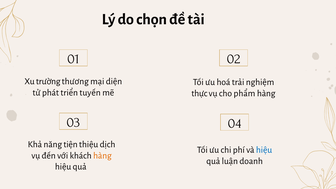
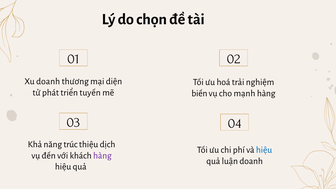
Xu trường: trường -> doanh
thực: thực -> biến
phẩm: phẩm -> mạnh
tiện: tiện -> trúc
hàng at (102, 155) colour: orange -> purple
